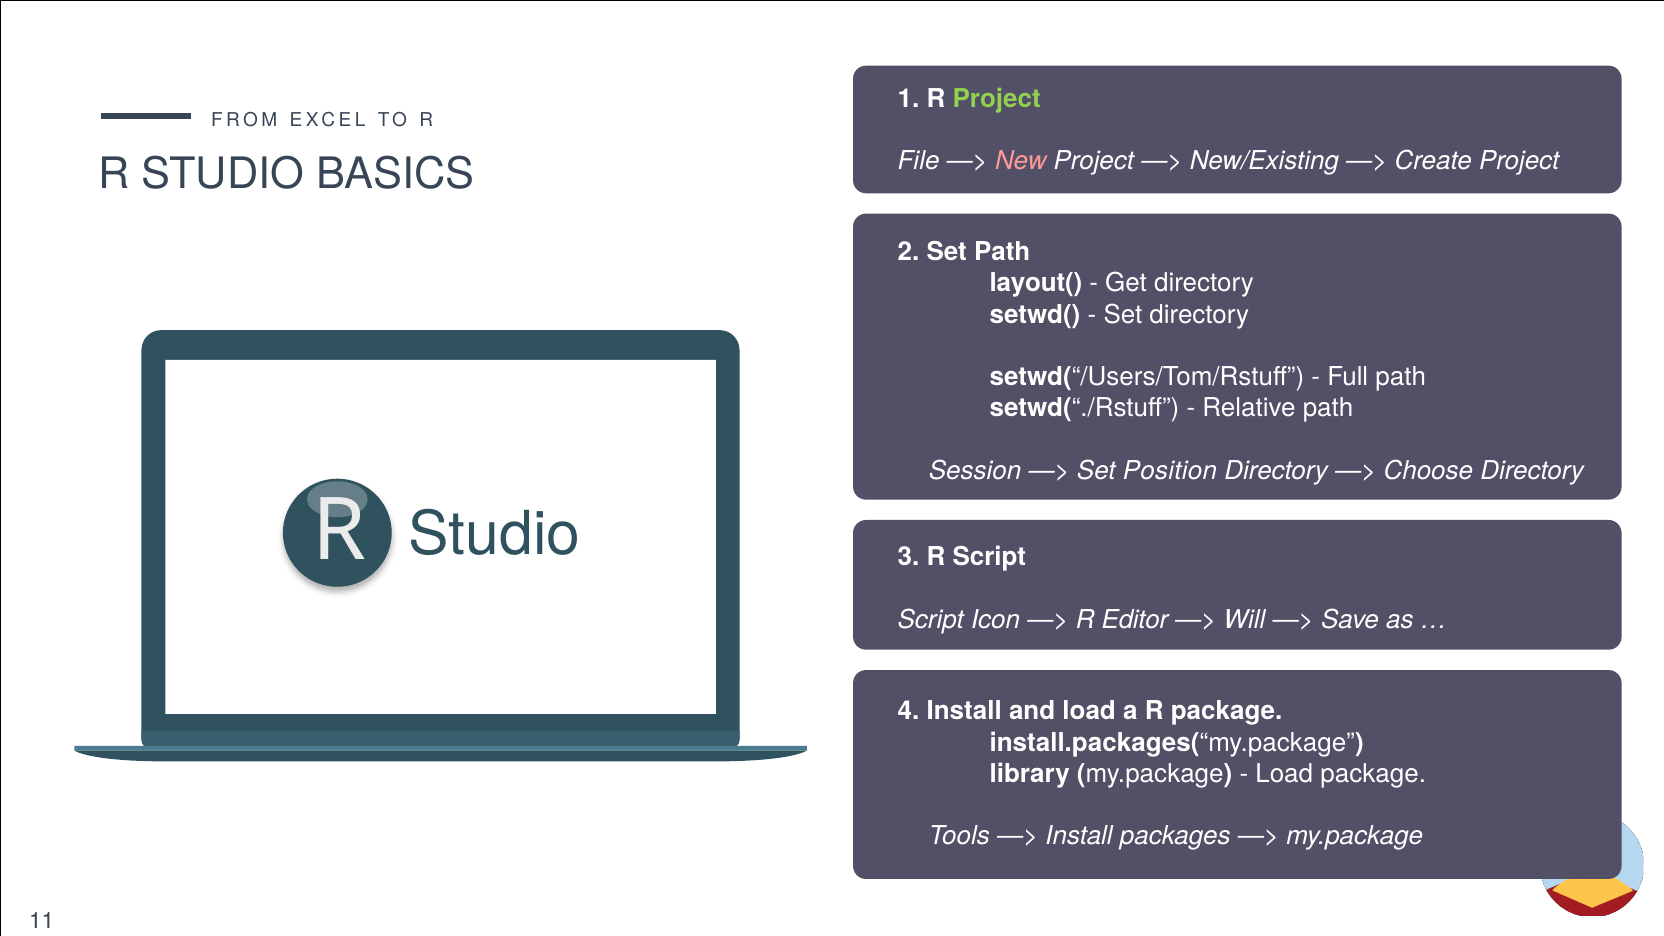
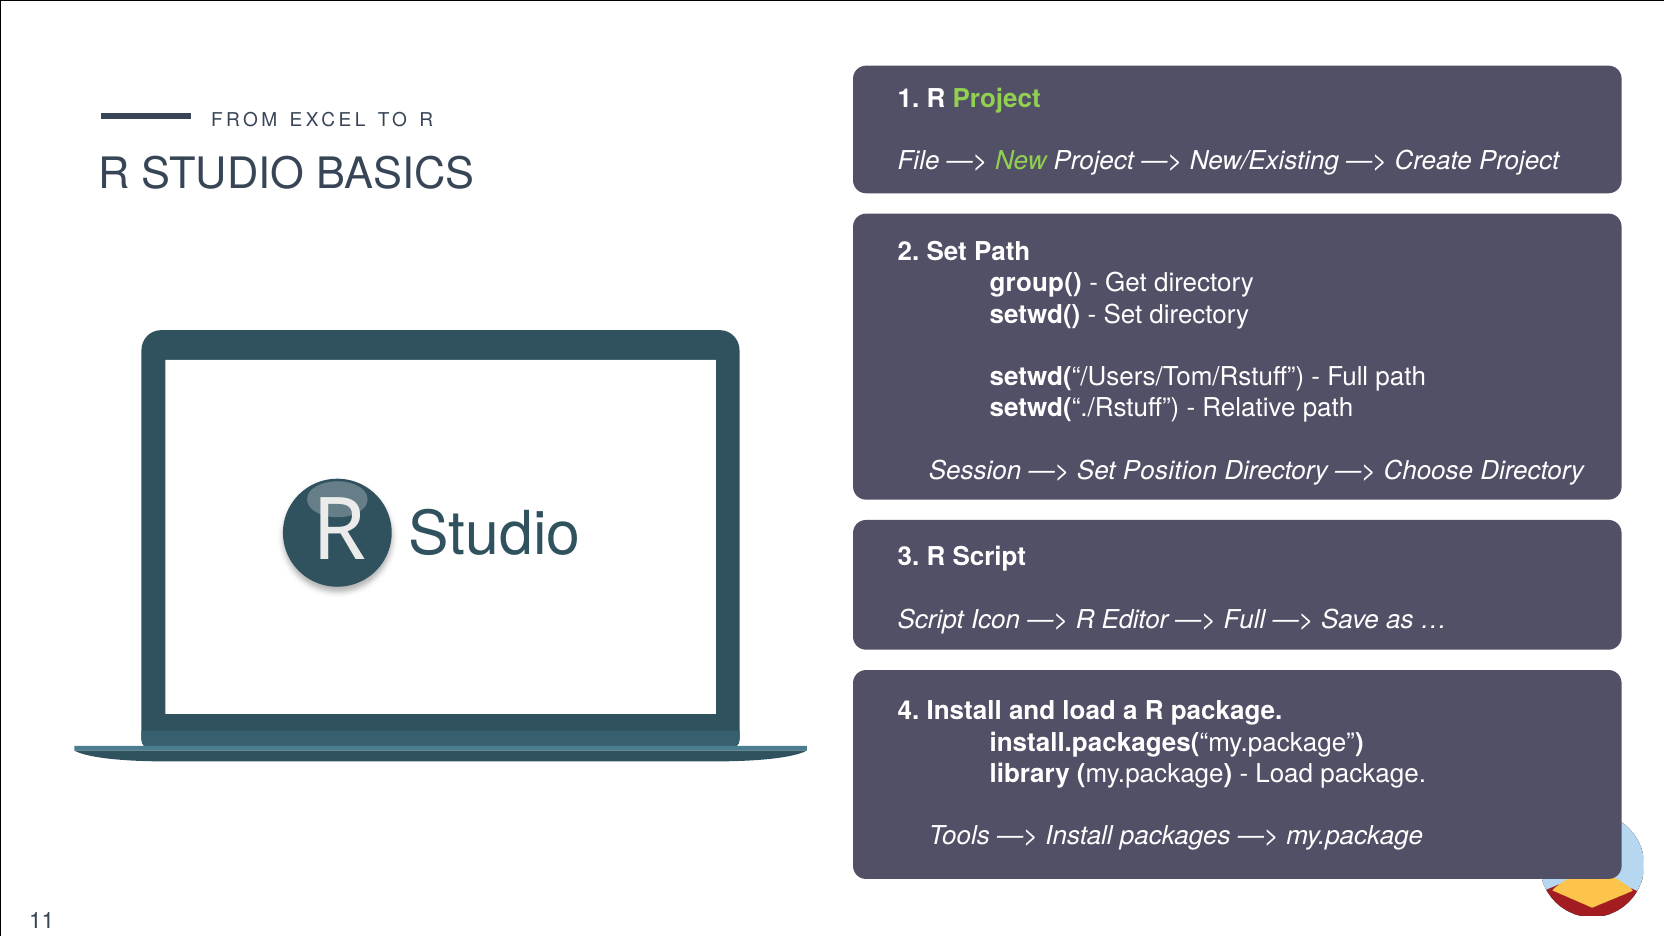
New colour: pink -> light green
layout(: layout( -> group(
Will at (1245, 620): Will -> Full
